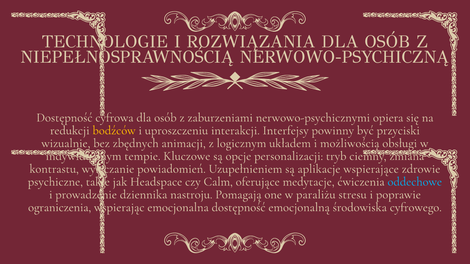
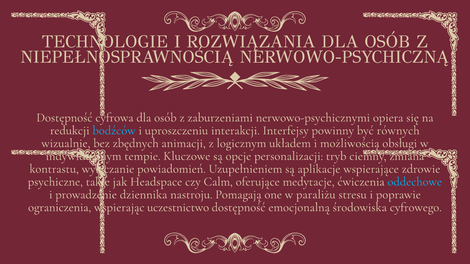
bodźców colour: yellow -> light blue
przyciski: przyciski -> równych
emocjonalna: emocjonalna -> uczestnictwo
